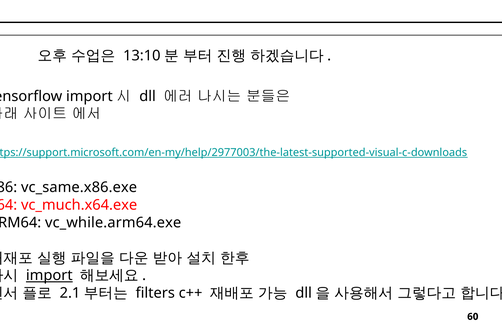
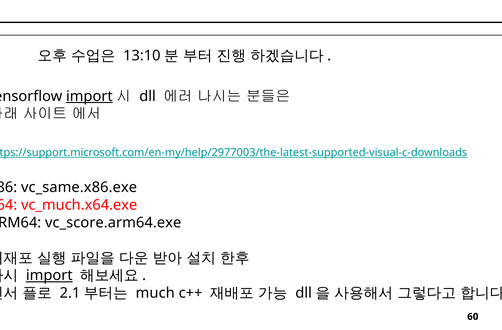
import at (89, 96) underline: none -> present
vc_while.arm64.exe: vc_while.arm64.exe -> vc_score.arm64.exe
filters: filters -> much
